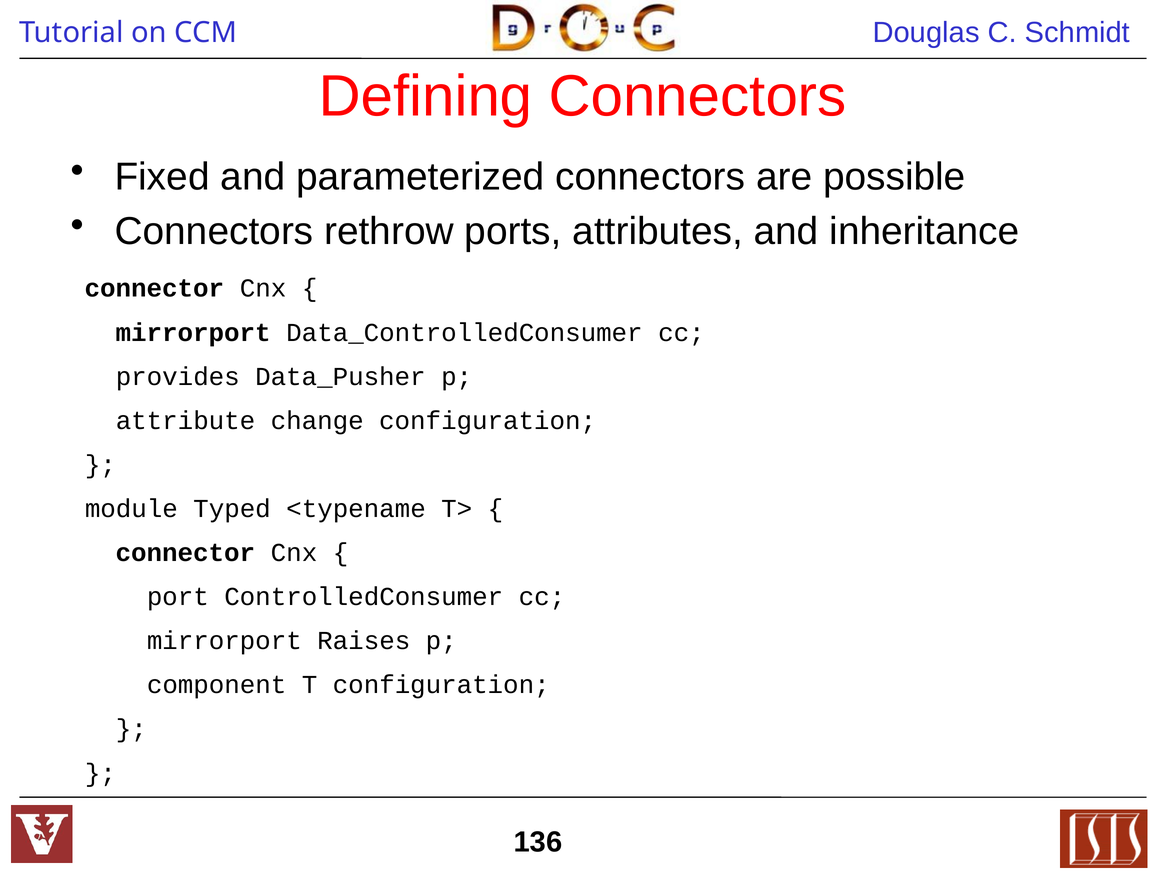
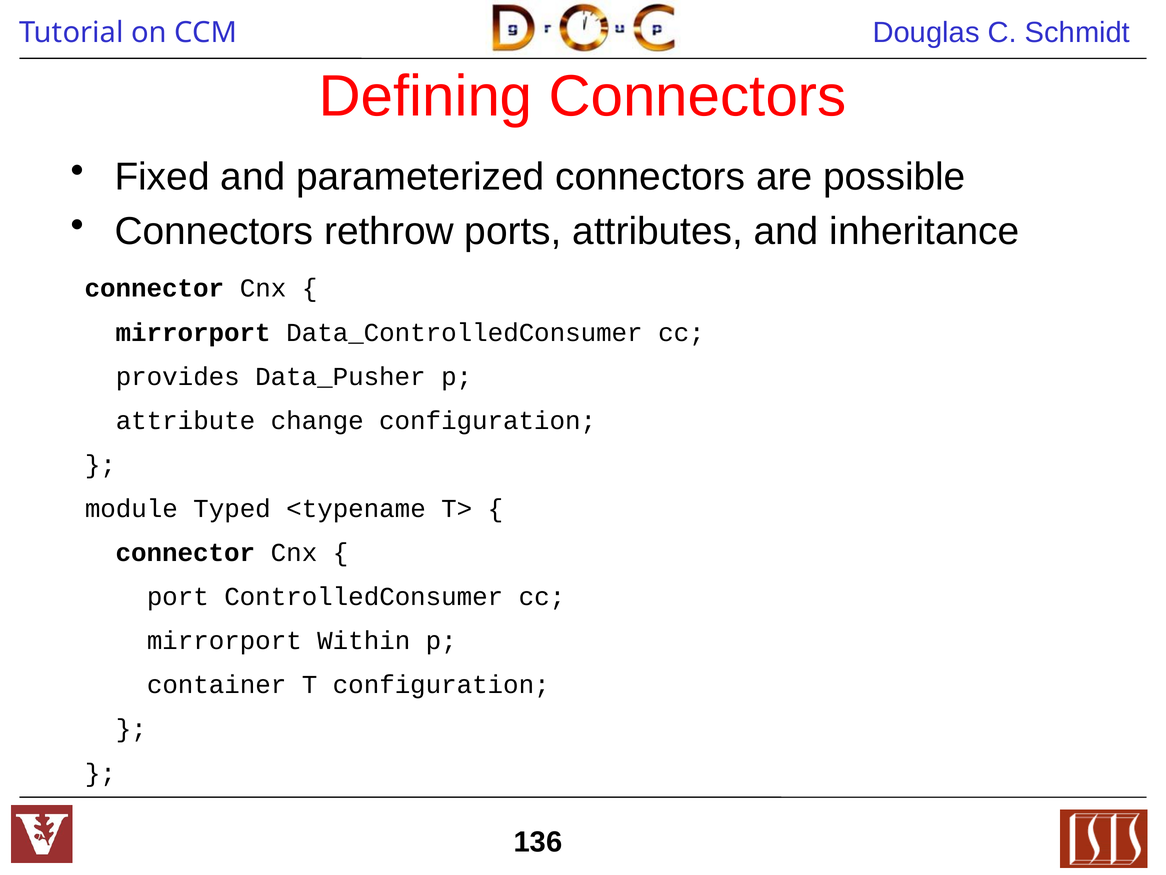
Raises: Raises -> Within
component: component -> container
